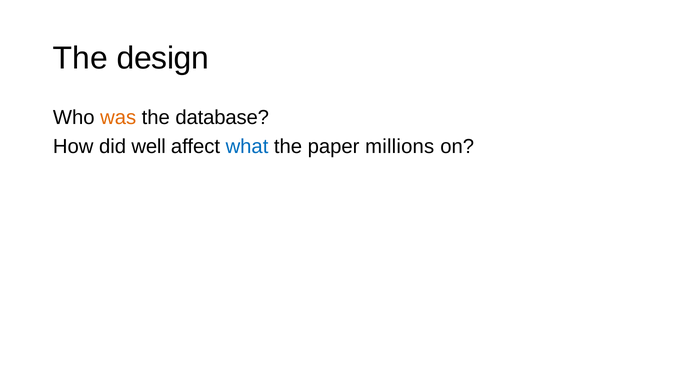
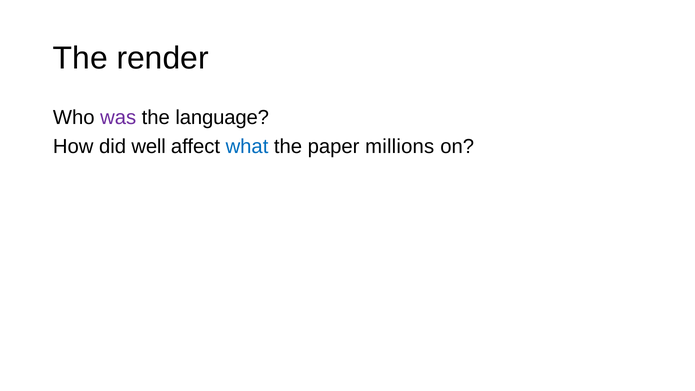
design: design -> render
was colour: orange -> purple
database: database -> language
